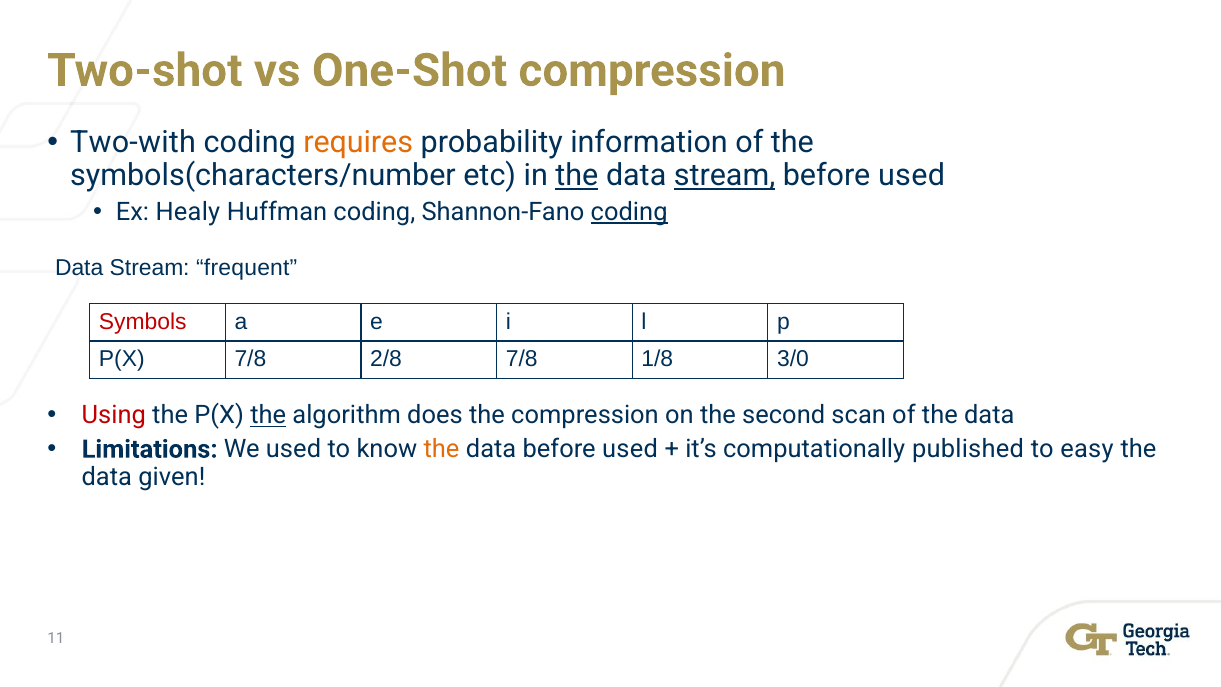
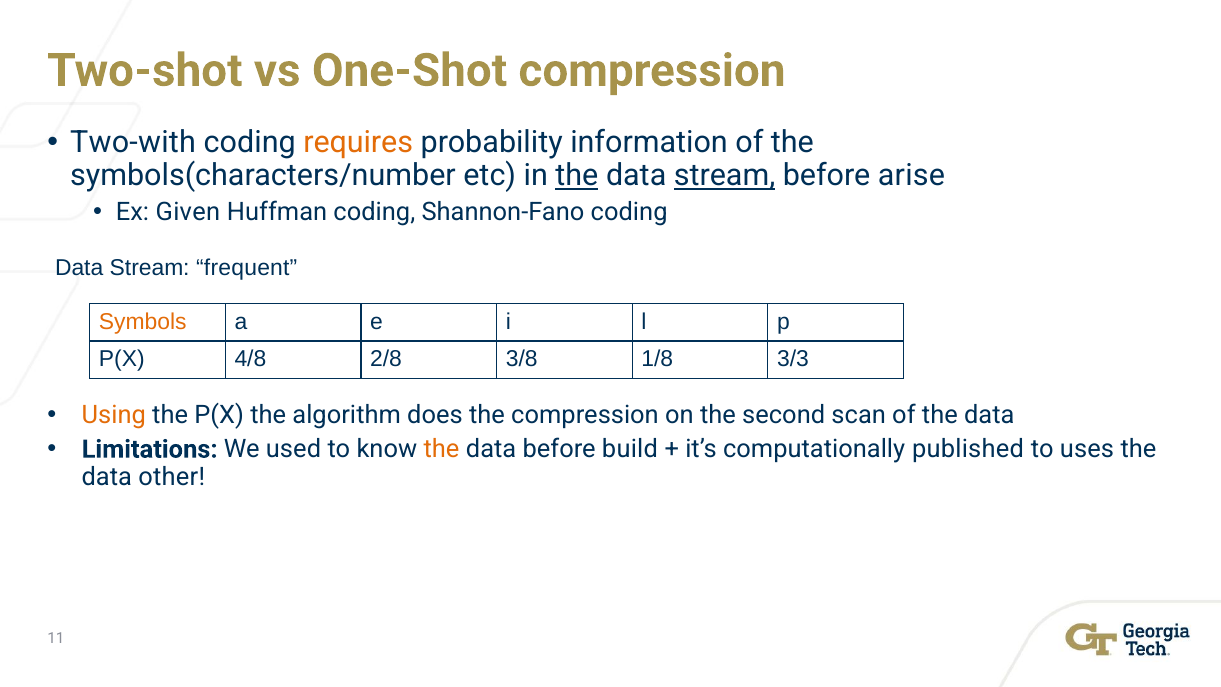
used at (912, 176): used -> arise
Healy: Healy -> Given
coding at (629, 212) underline: present -> none
Symbols colour: red -> orange
P(X 7/8: 7/8 -> 4/8
2/8 7/8: 7/8 -> 3/8
3/0: 3/0 -> 3/3
Using colour: red -> orange
the at (268, 415) underline: present -> none
data before used: used -> build
easy: easy -> uses
given: given -> other
